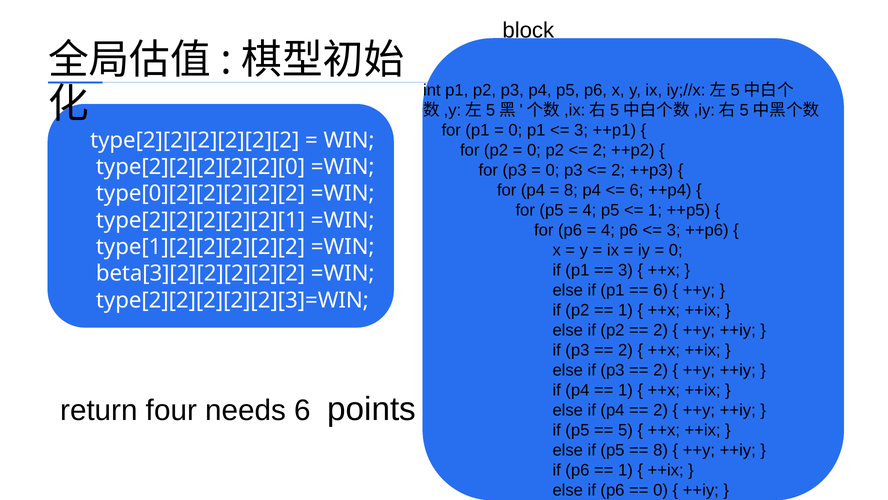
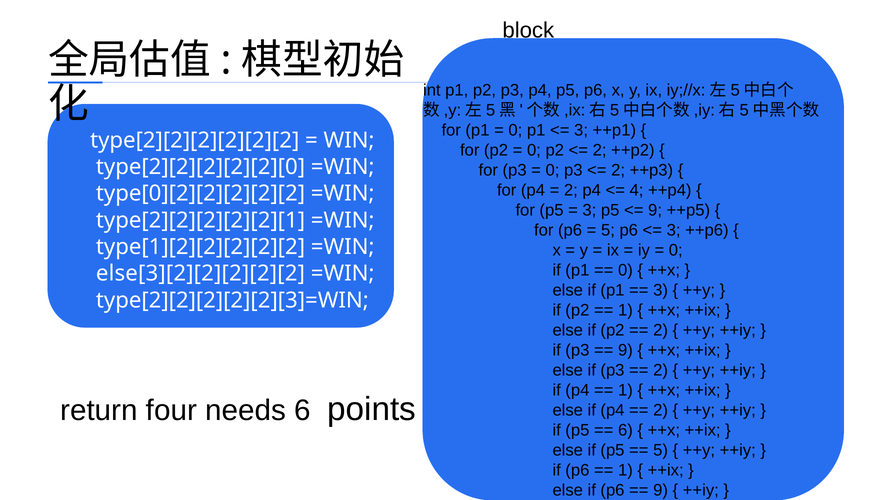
8 at (571, 190): 8 -> 2
6 at (637, 190): 6 -> 4
4 at (589, 210): 4 -> 3
1 at (655, 210): 1 -> 9
4 at (608, 230): 4 -> 5
3 at (625, 270): 3 -> 0
beta[3][2][2][2][2][2: beta[3][2][2][2][2][2 -> else[3][2][2][2][2][2
6 at (661, 290): 6 -> 3
2 at (625, 350): 2 -> 9
5 at (625, 430): 5 -> 6
8 at (661, 450): 8 -> 5
0 at (661, 490): 0 -> 9
